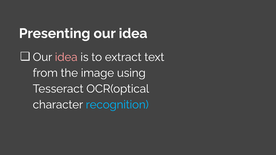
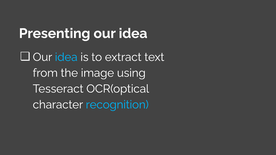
idea at (66, 57) colour: pink -> light blue
